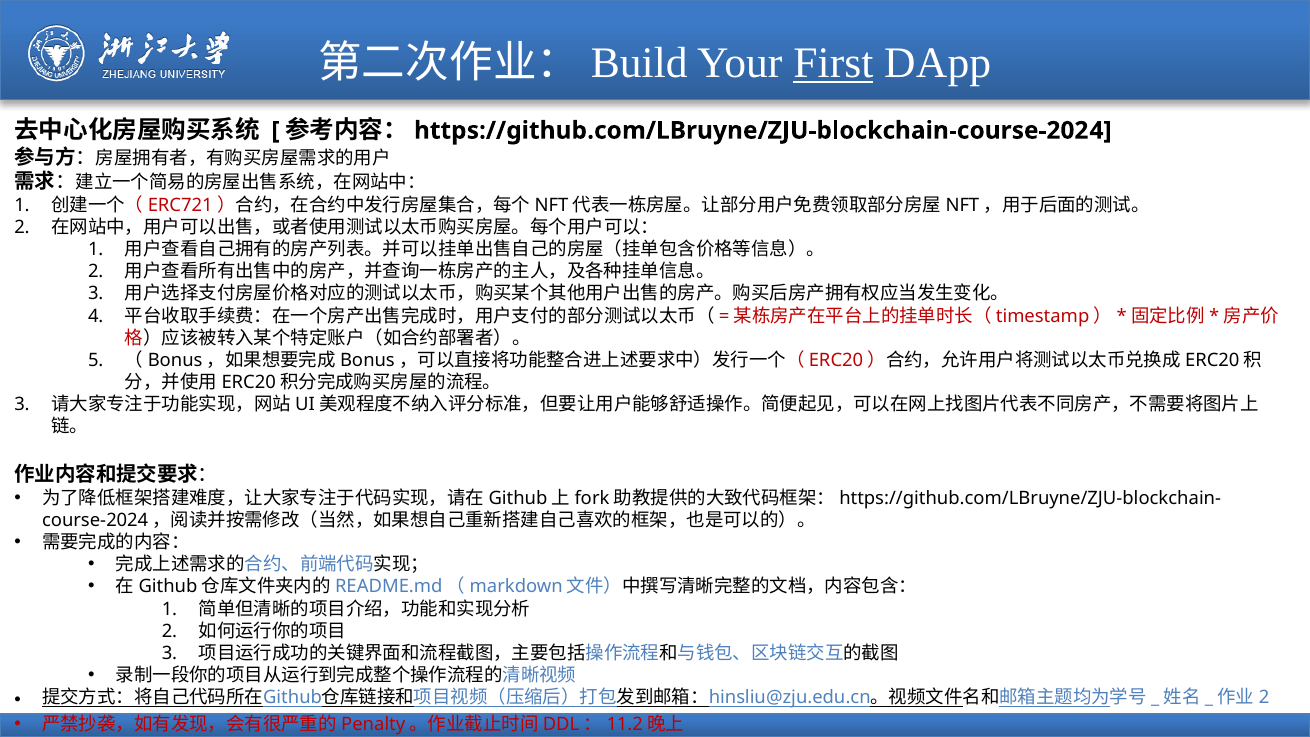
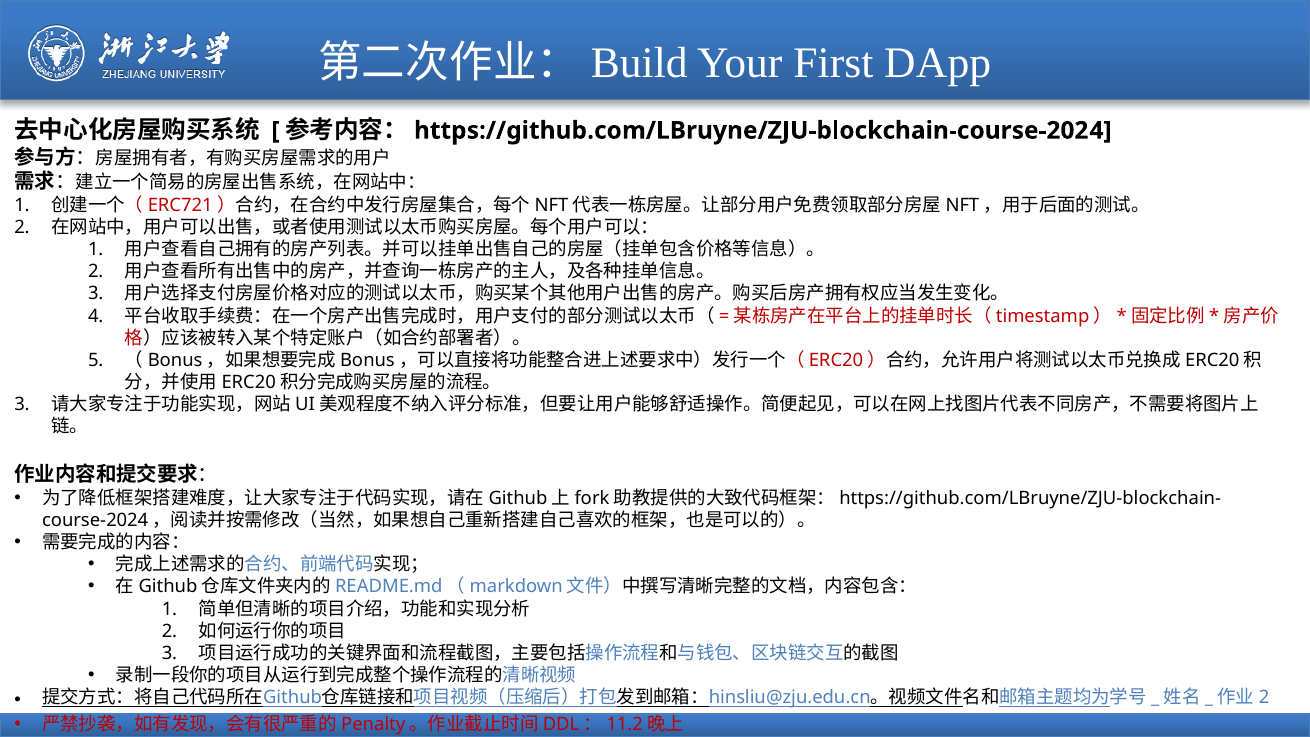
First underline: present -> none
